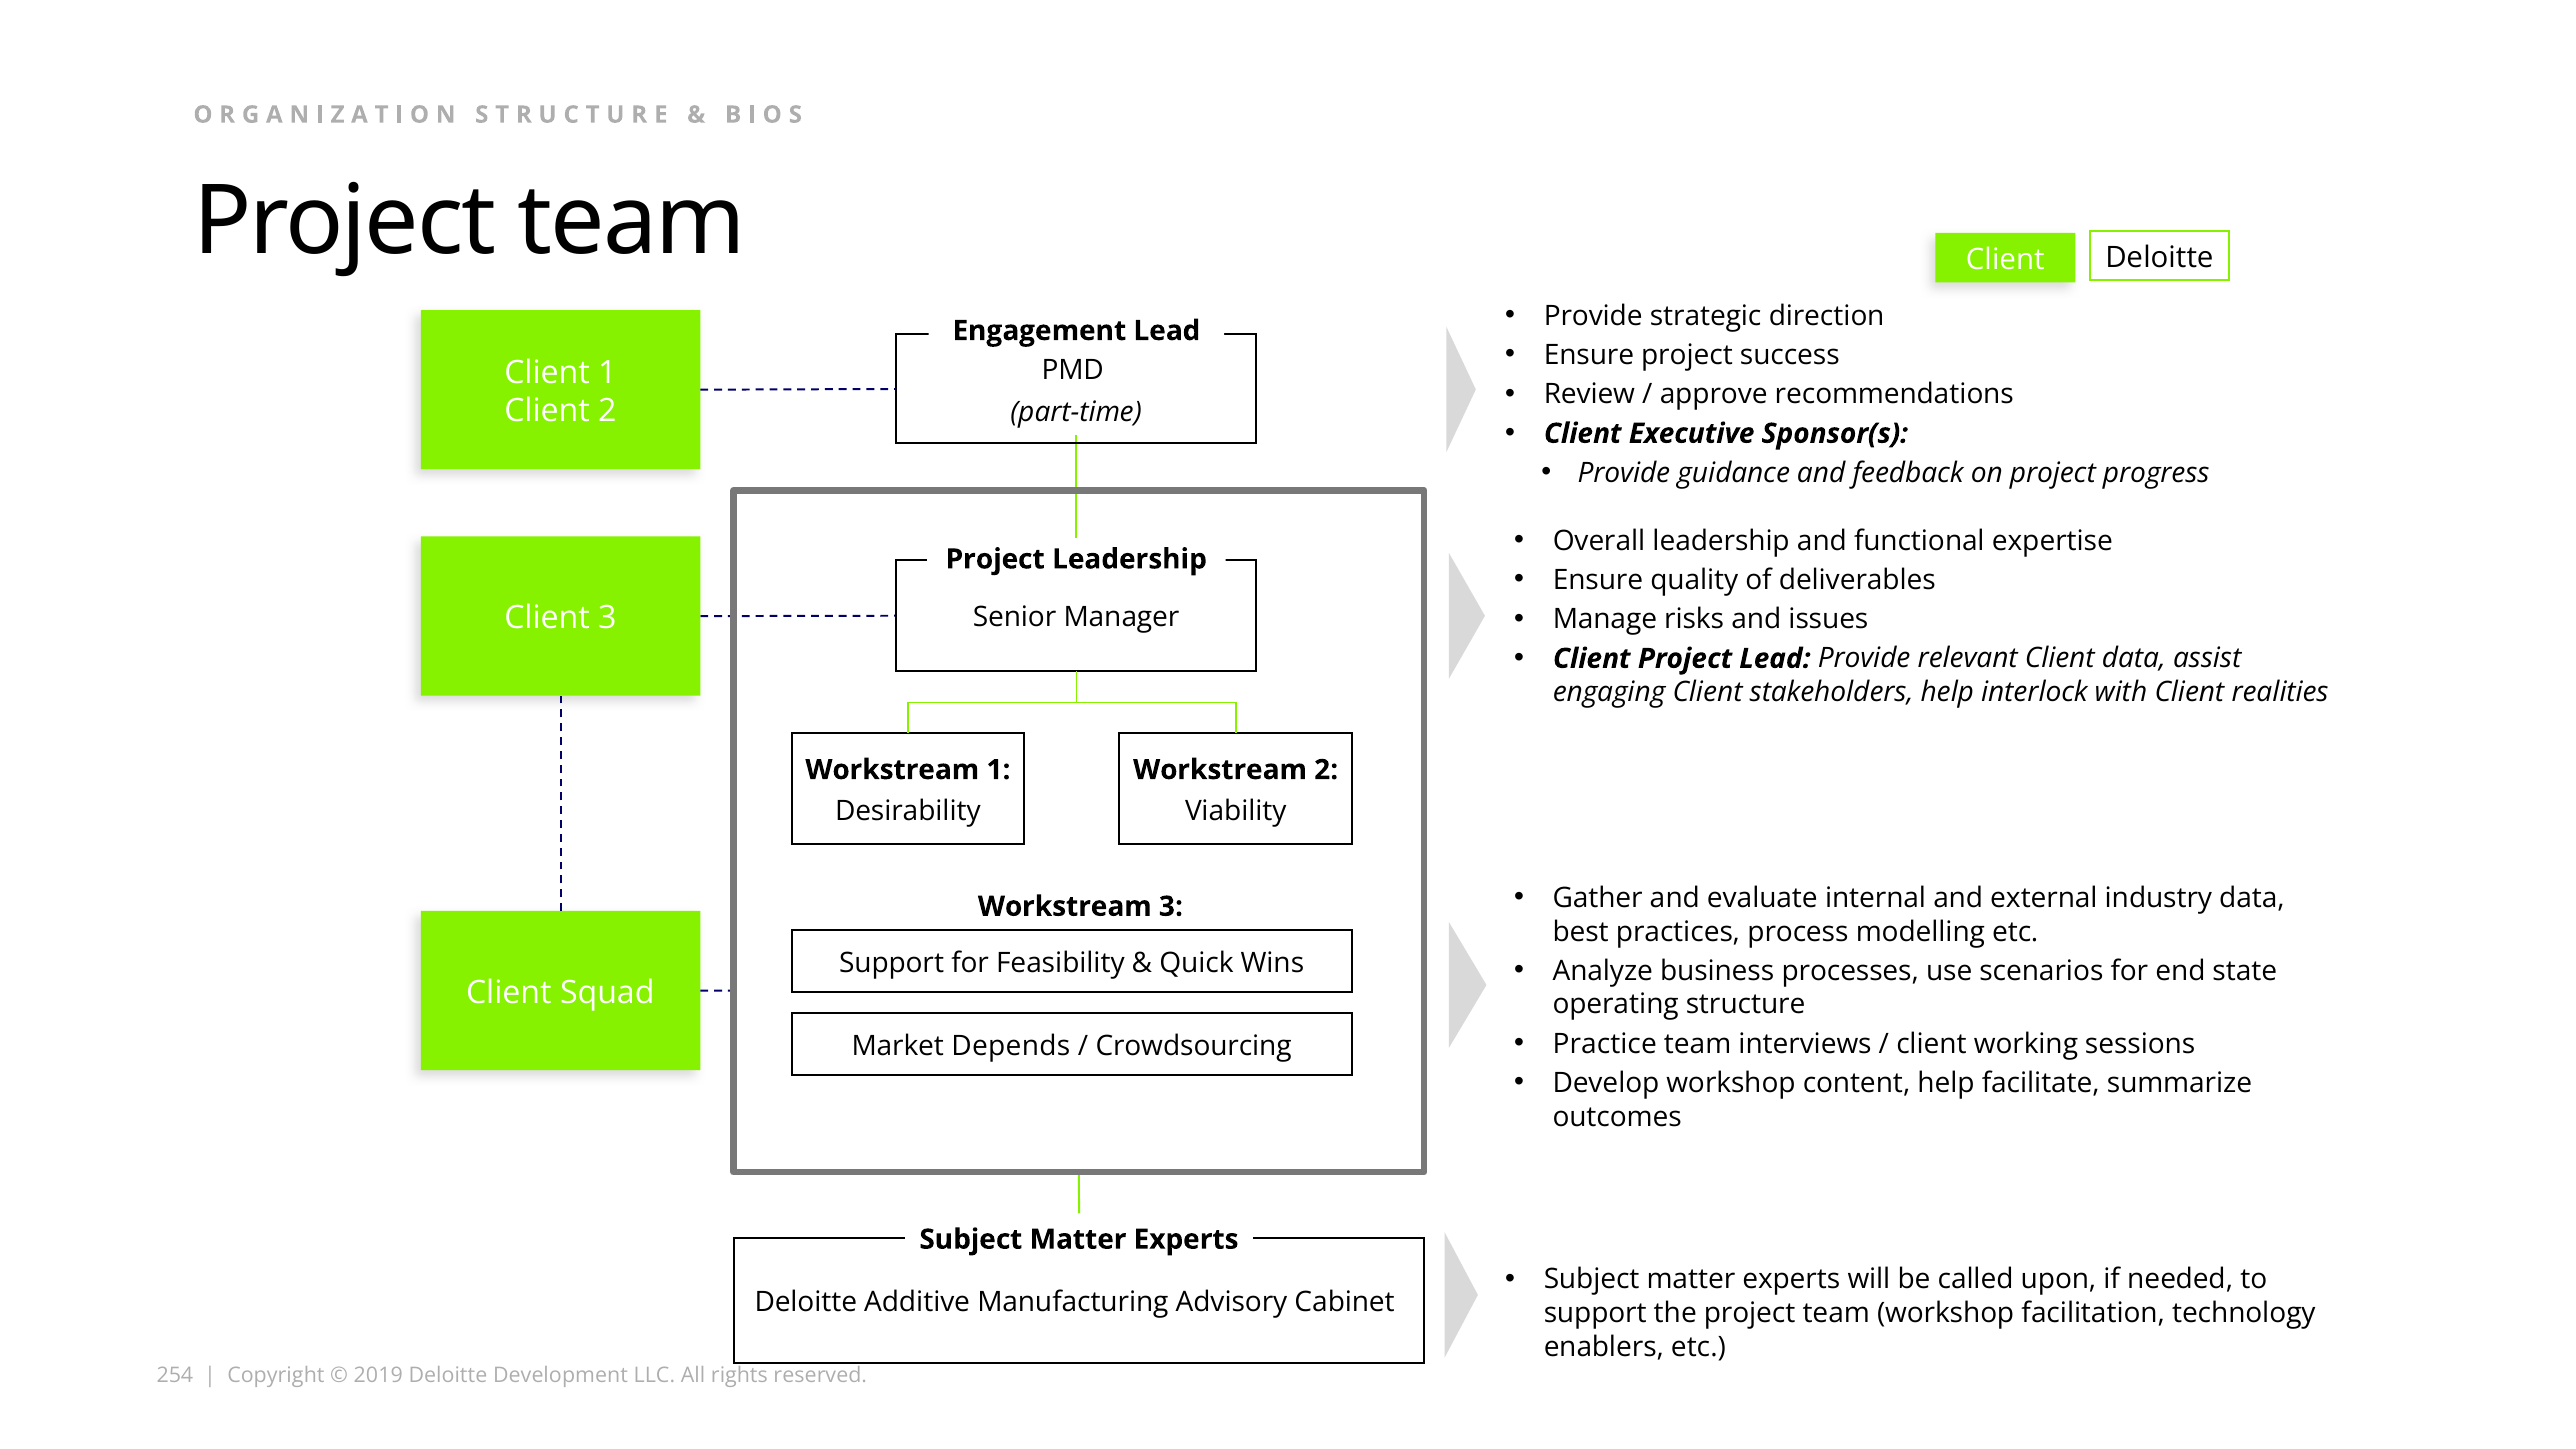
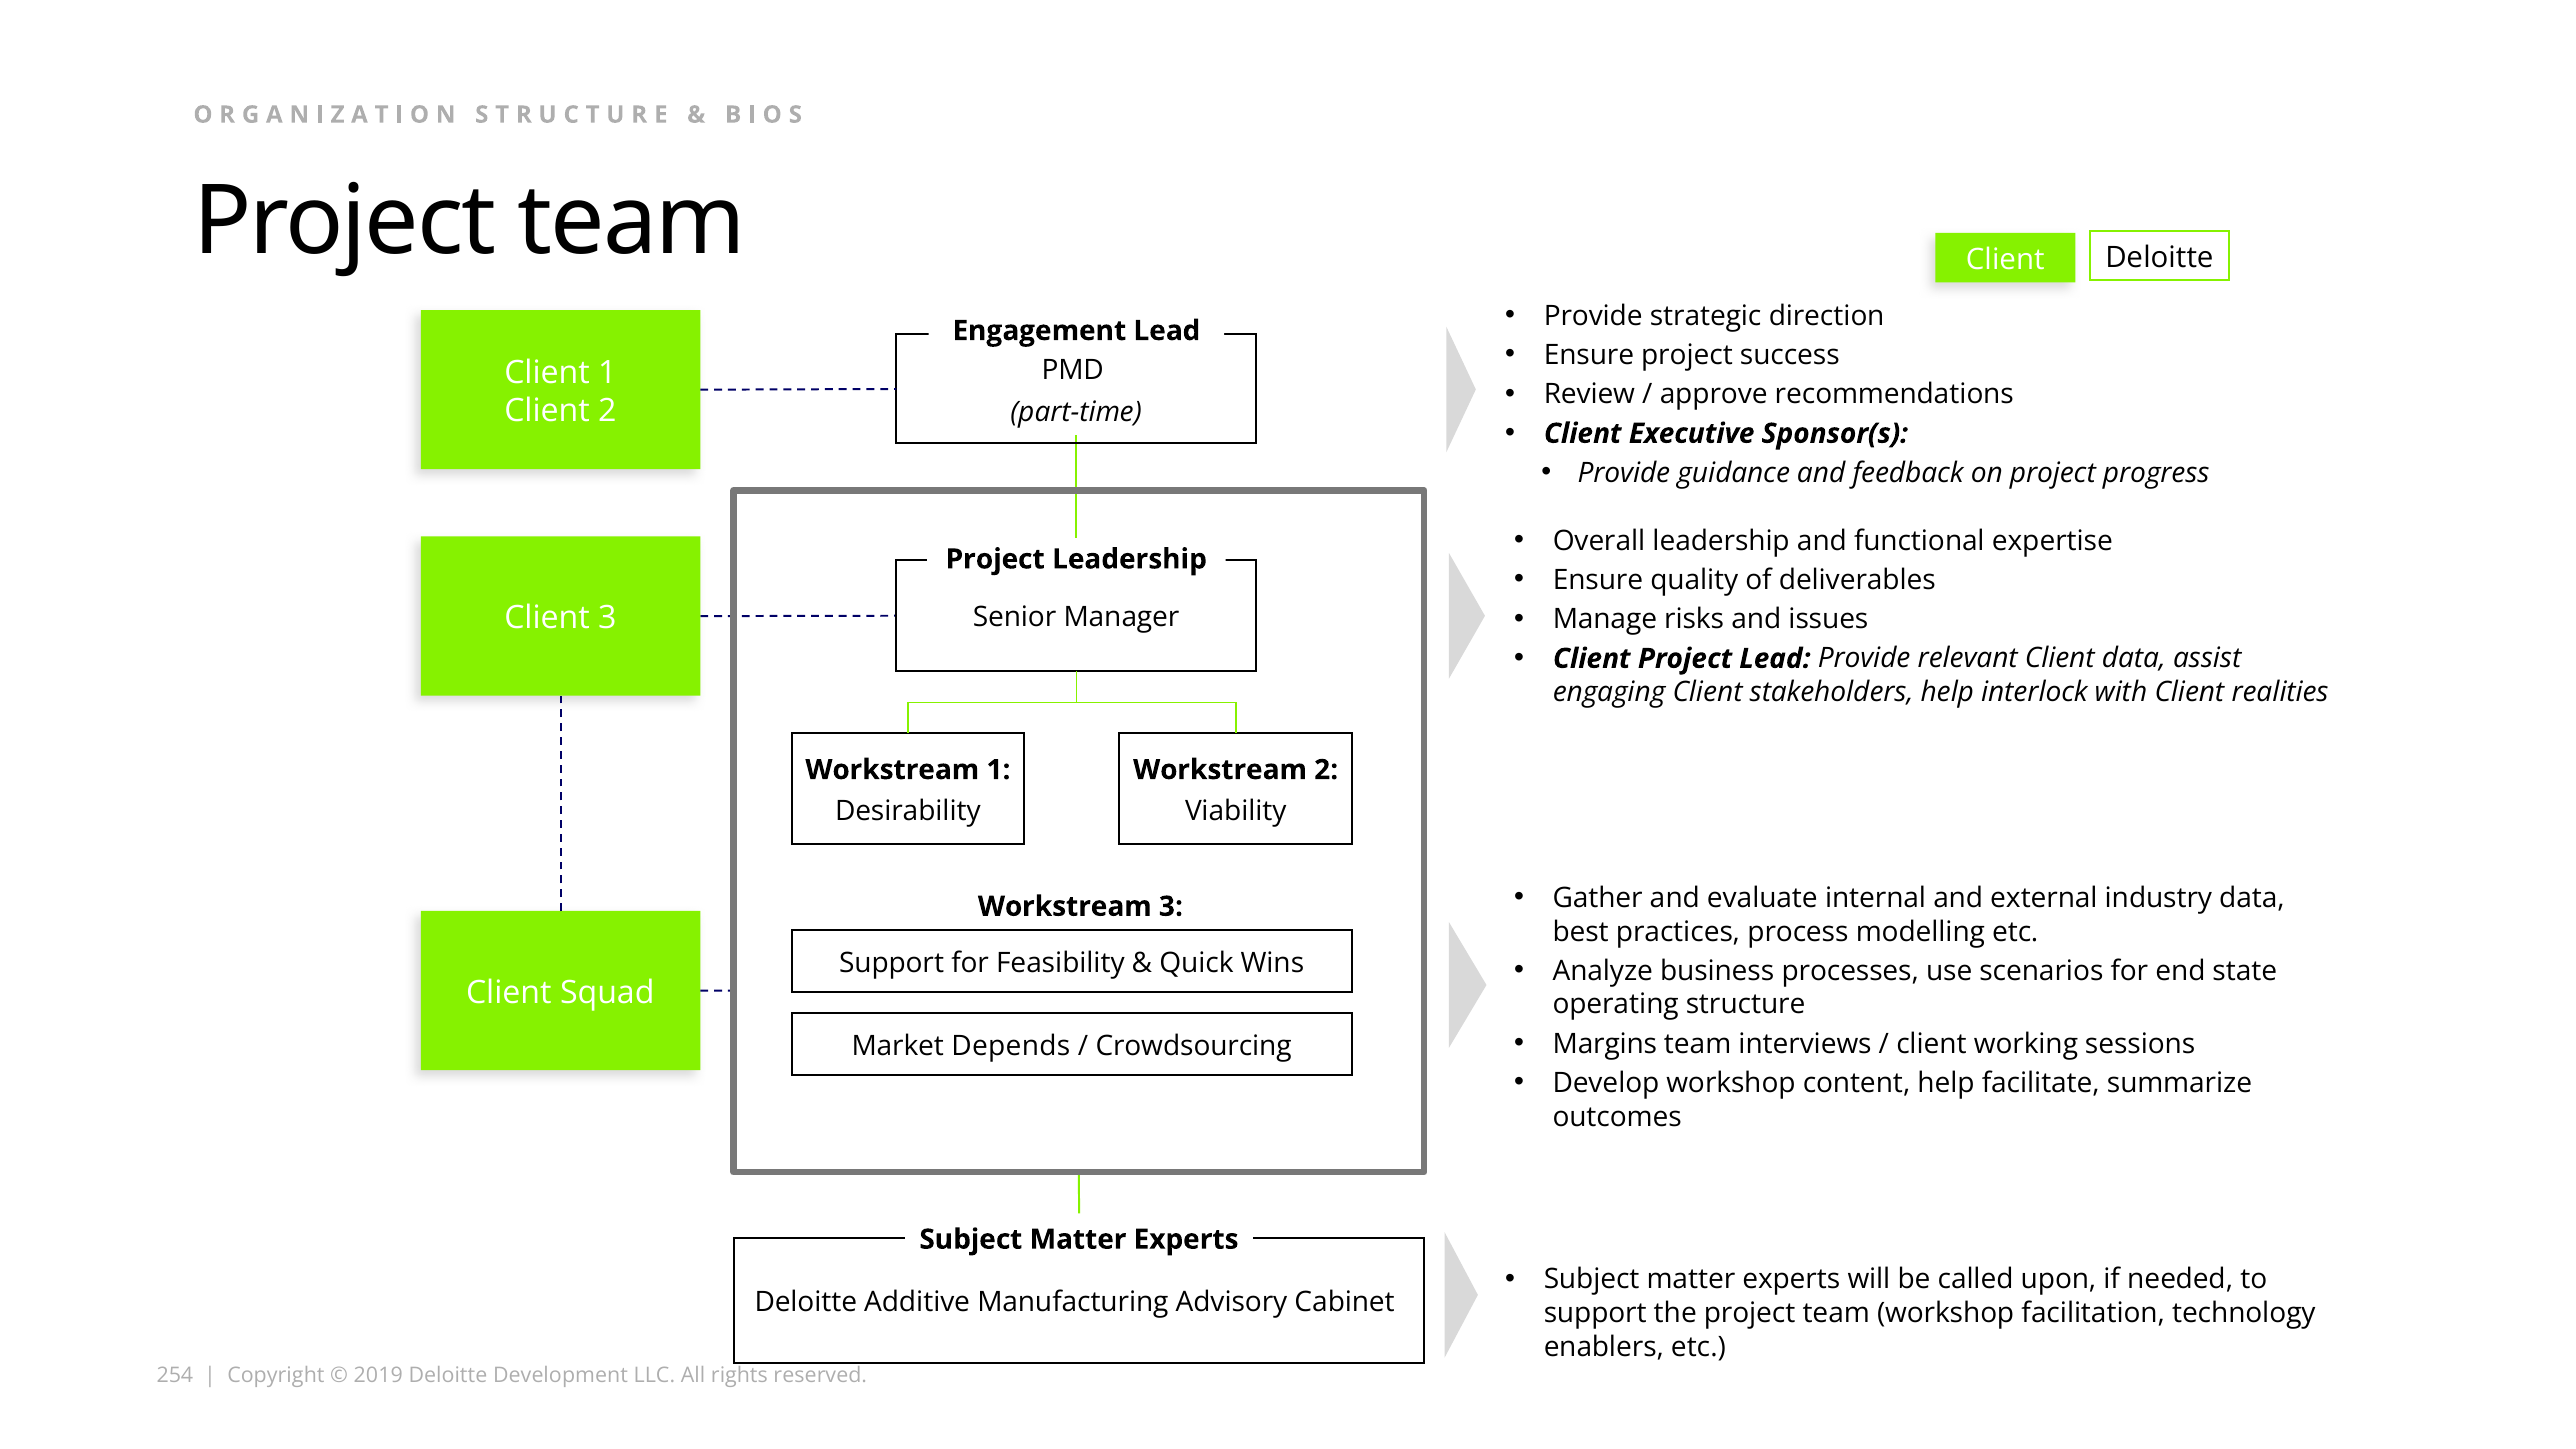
Practice: Practice -> Margins
